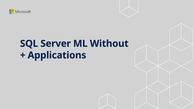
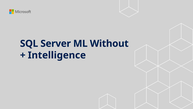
Applications: Applications -> Intelligence
